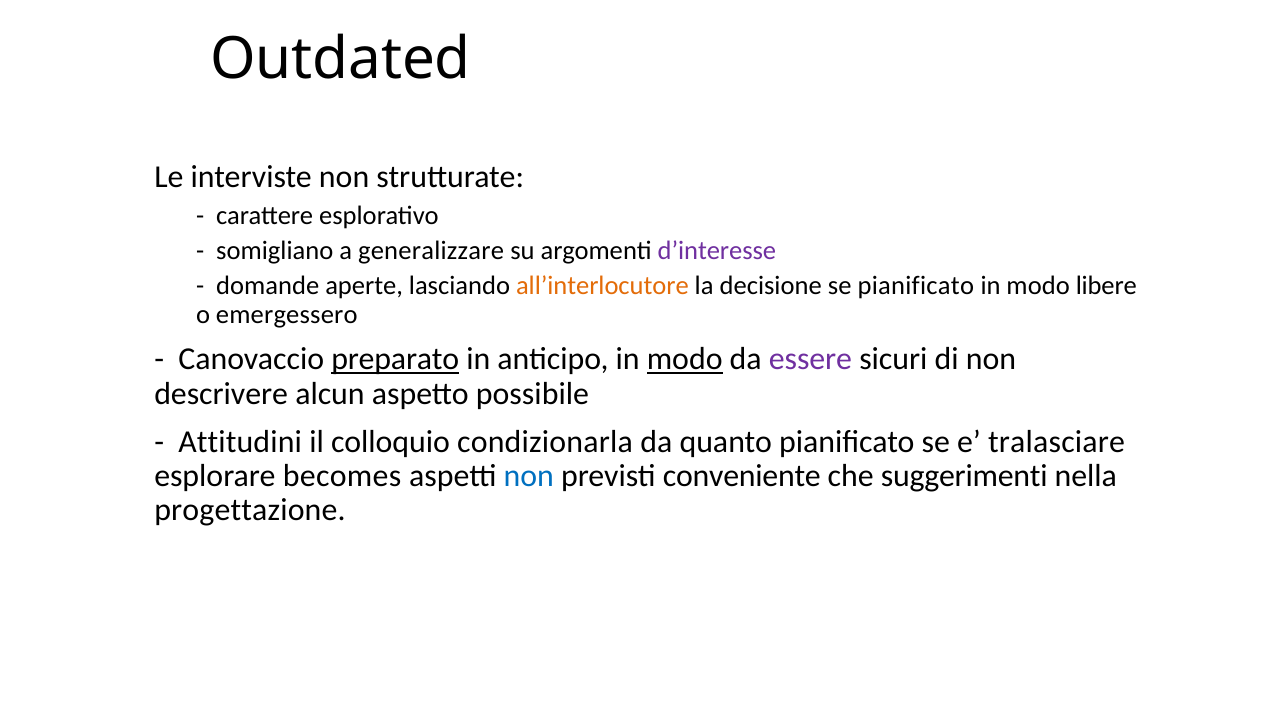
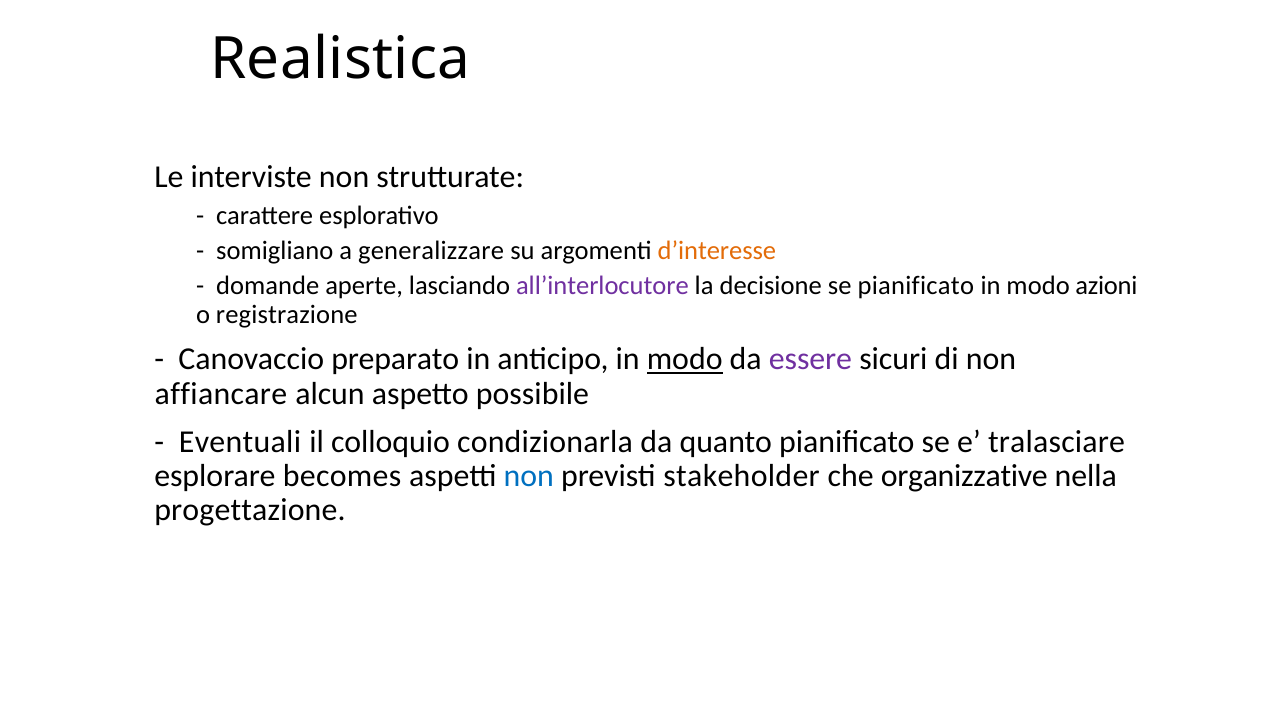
Outdated: Outdated -> Realistica
d’interesse colour: purple -> orange
all’interlocutore colour: orange -> purple
libere: libere -> azioni
emergessero: emergessero -> registrazione
preparato underline: present -> none
descrivere: descrivere -> affiancare
Attitudini: Attitudini -> Eventuali
conveniente: conveniente -> stakeholder
suggerimenti: suggerimenti -> organizzative
